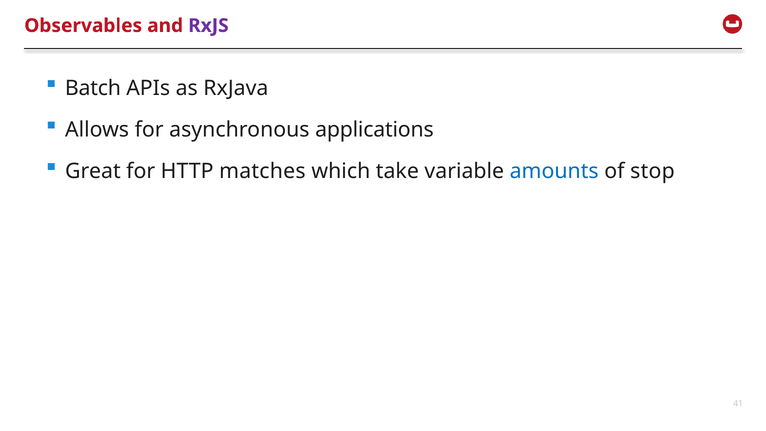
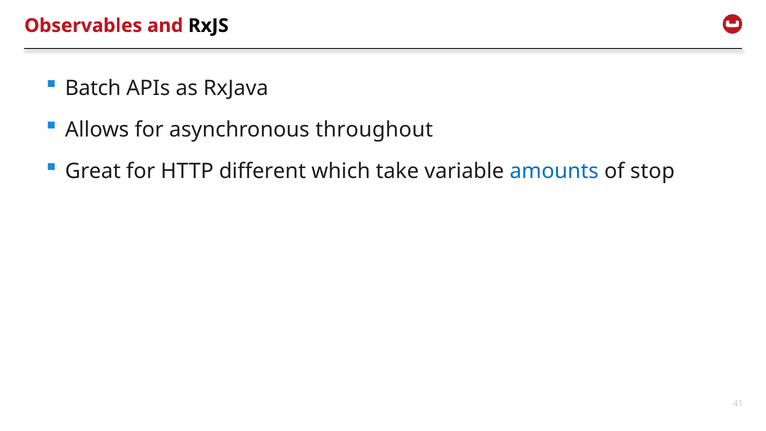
RxJS colour: purple -> black
applications: applications -> throughout
matches: matches -> different
